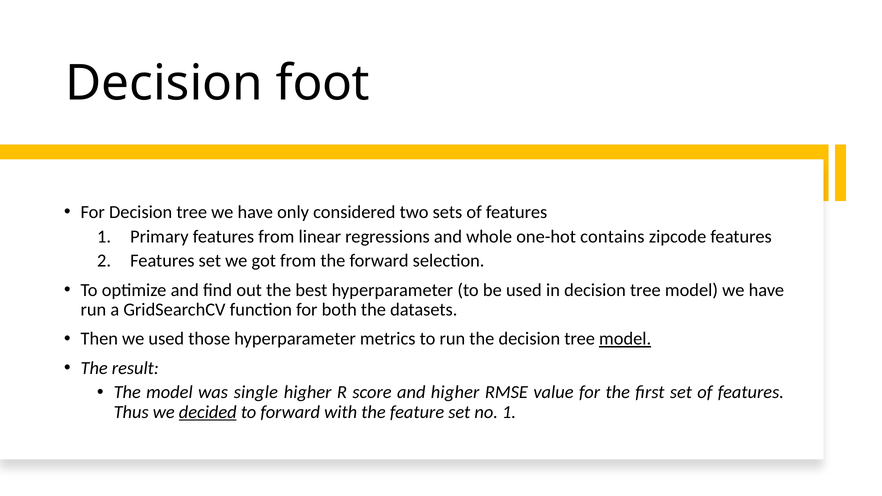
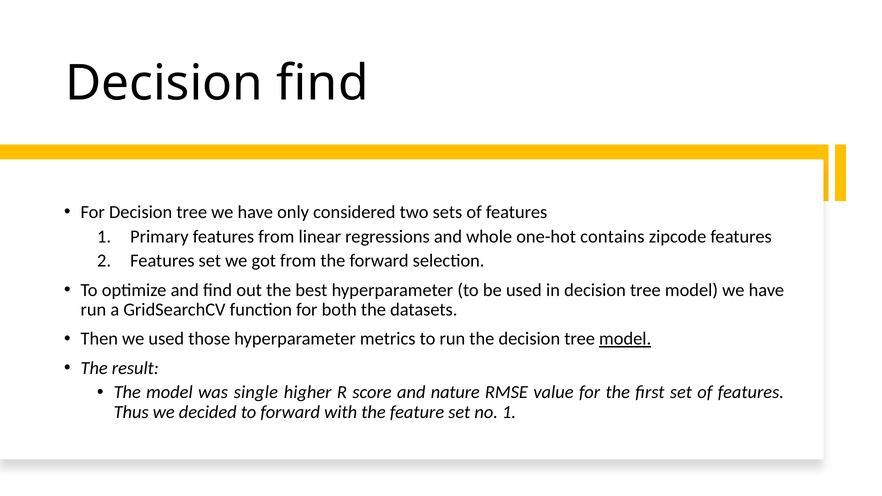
Decision foot: foot -> find
and higher: higher -> nature
decided underline: present -> none
